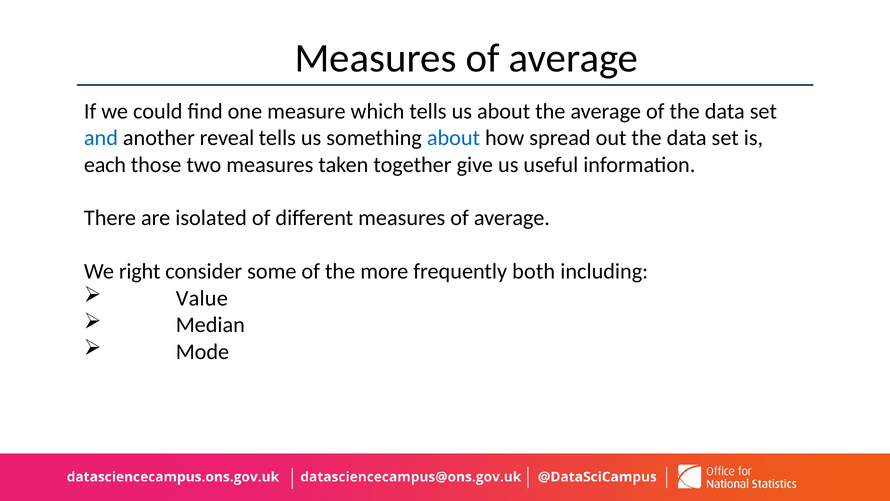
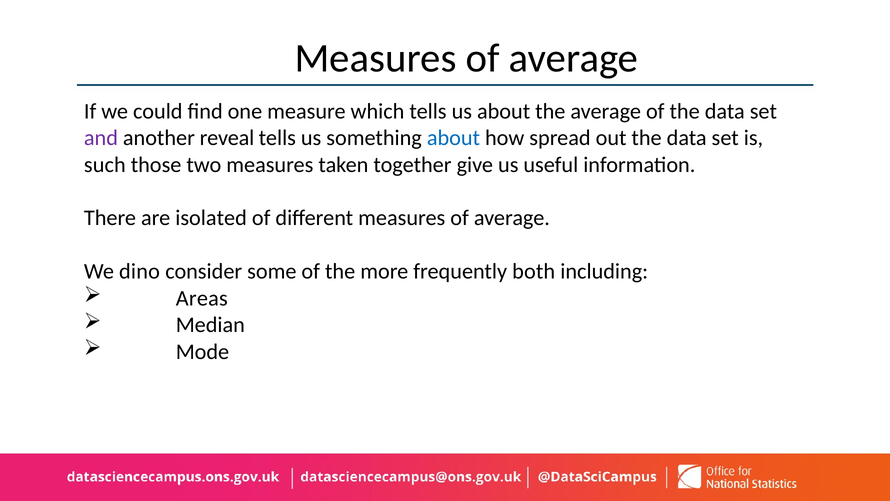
and colour: blue -> purple
each: each -> such
right: right -> dino
Value: Value -> Areas
